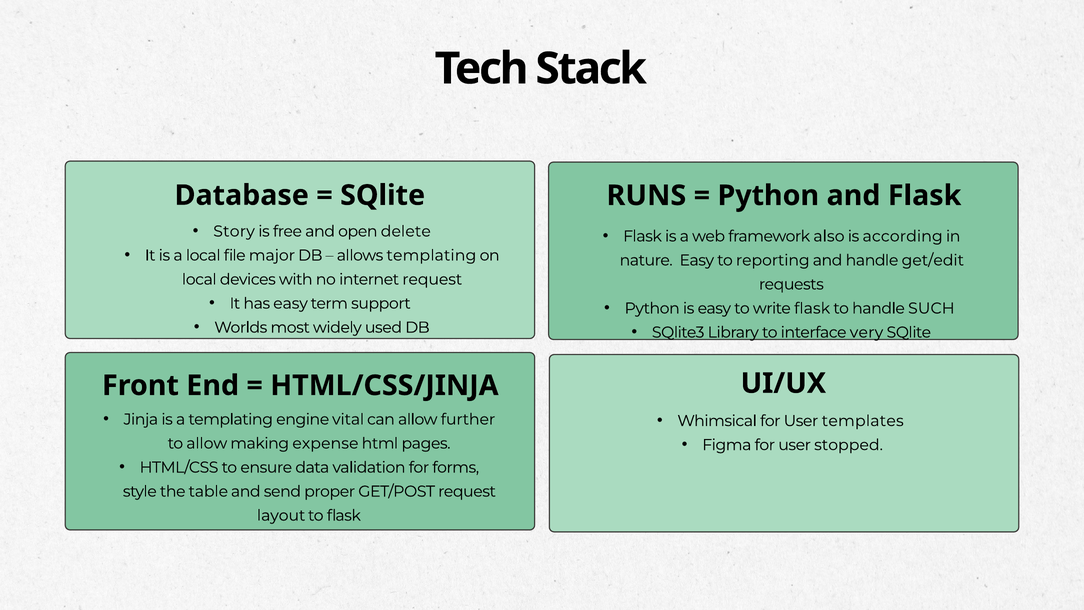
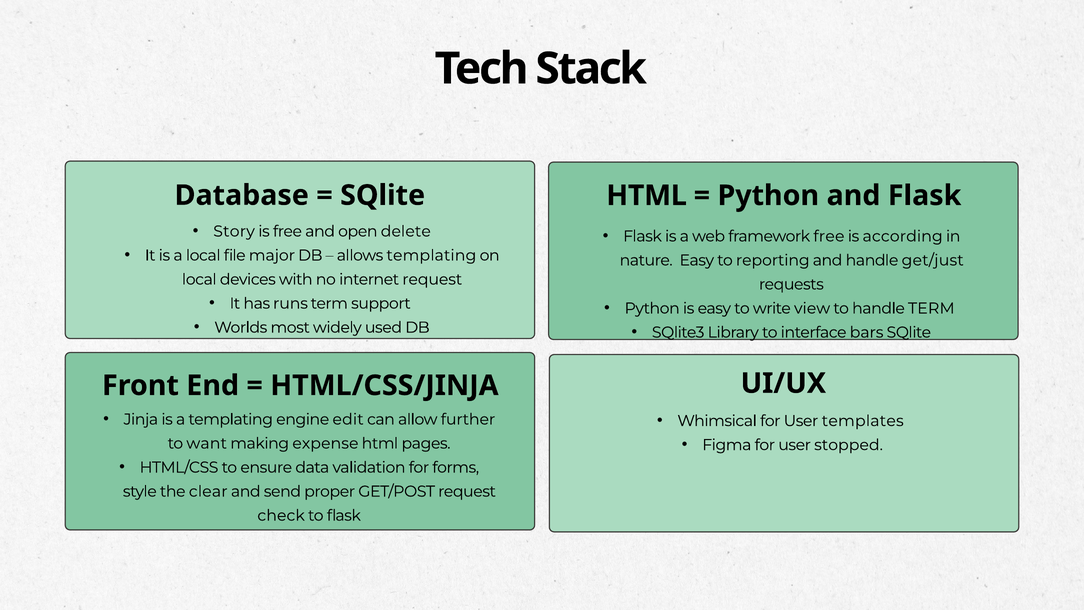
RUNS at (646, 196): RUNS -> HTML
framework also: also -> free
get/edit: get/edit -> get/just
has easy: easy -> runs
write flask: flask -> view
handle SUCH: SUCH -> TERM
very: very -> bars
vital: vital -> edit
to allow: allow -> want
table: table -> clear
layout: layout -> check
